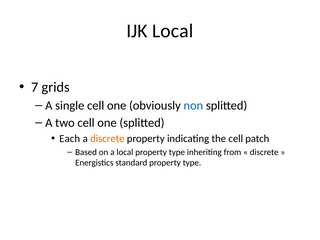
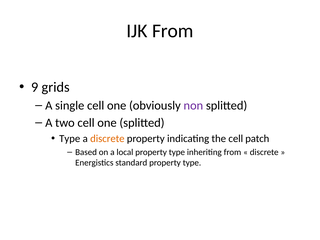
IJK Local: Local -> From
7: 7 -> 9
non colour: blue -> purple
Each at (70, 139): Each -> Type
